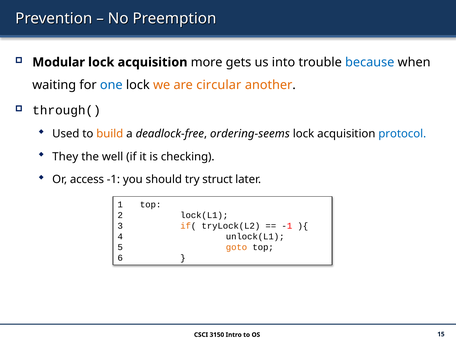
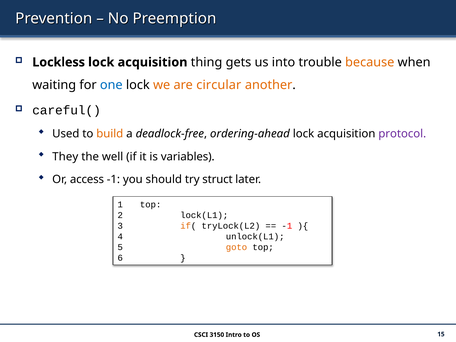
Modular: Modular -> Lockless
more: more -> thing
because colour: blue -> orange
through(: through( -> careful(
ordering-seems: ordering-seems -> ordering-ahead
protocol colour: blue -> purple
checking: checking -> variables
